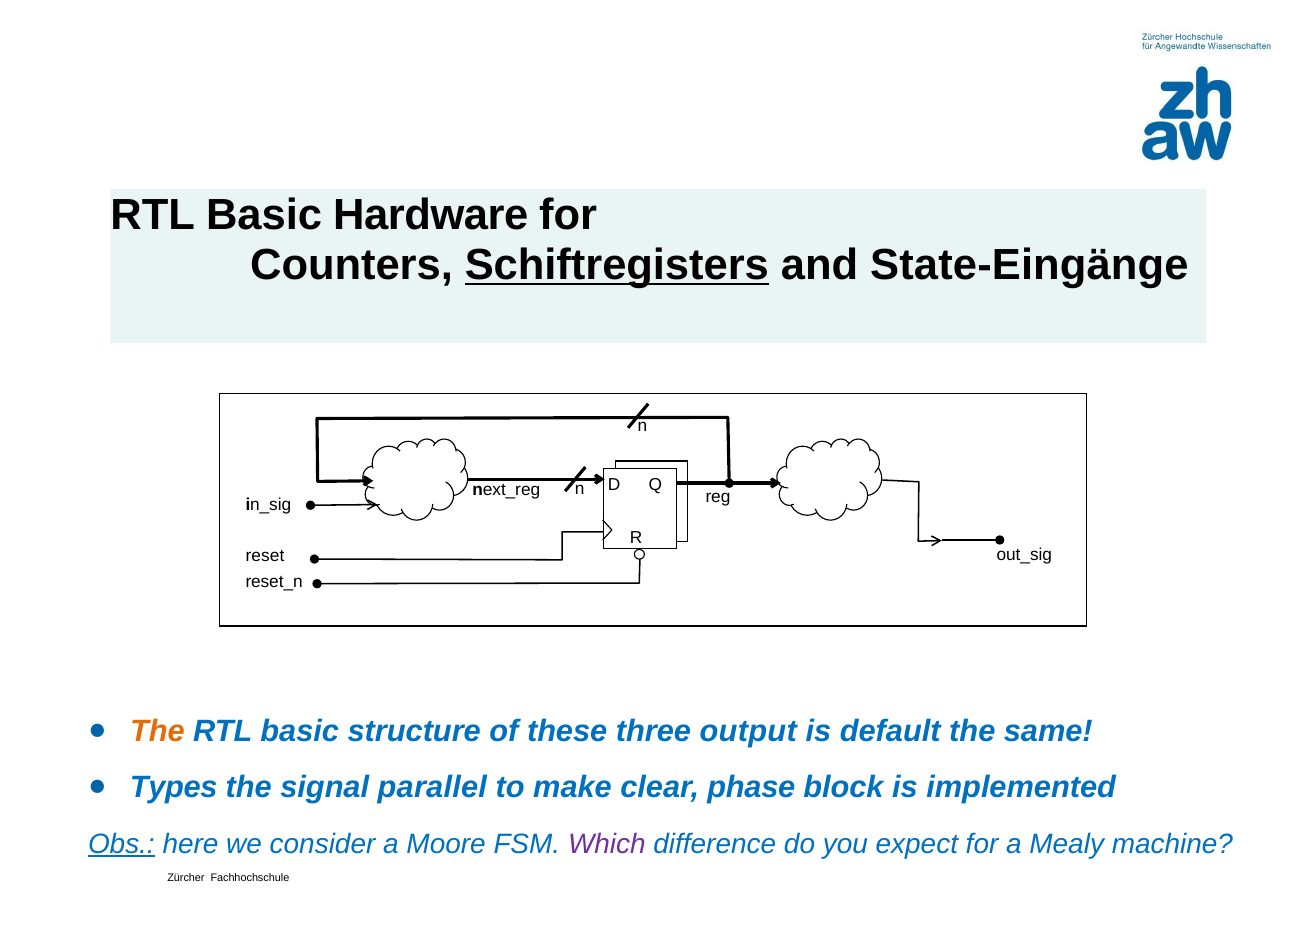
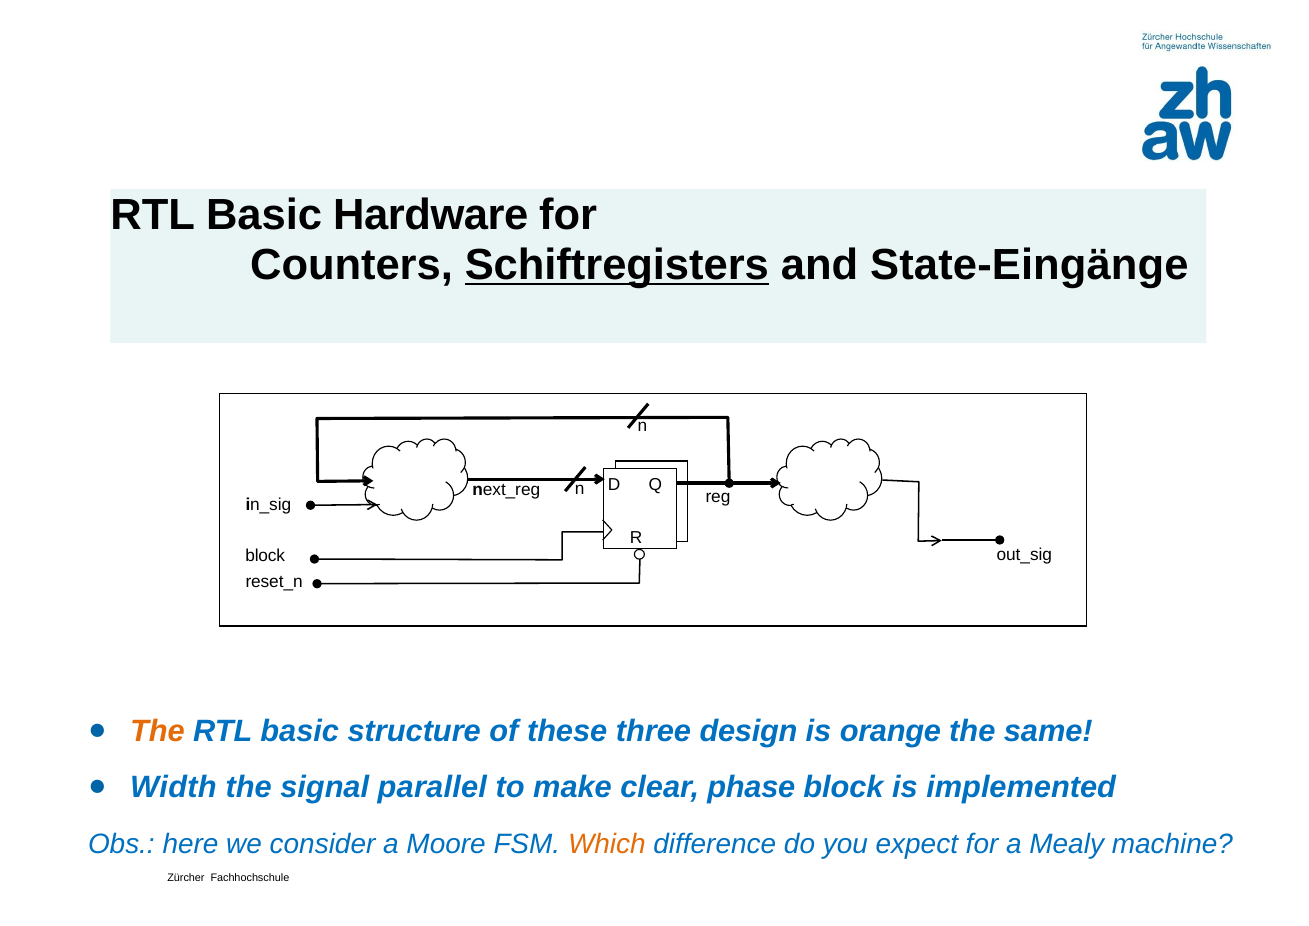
reset at (265, 556): reset -> block
output: output -> design
default: default -> orange
Types: Types -> Width
Obs underline: present -> none
Which colour: purple -> orange
